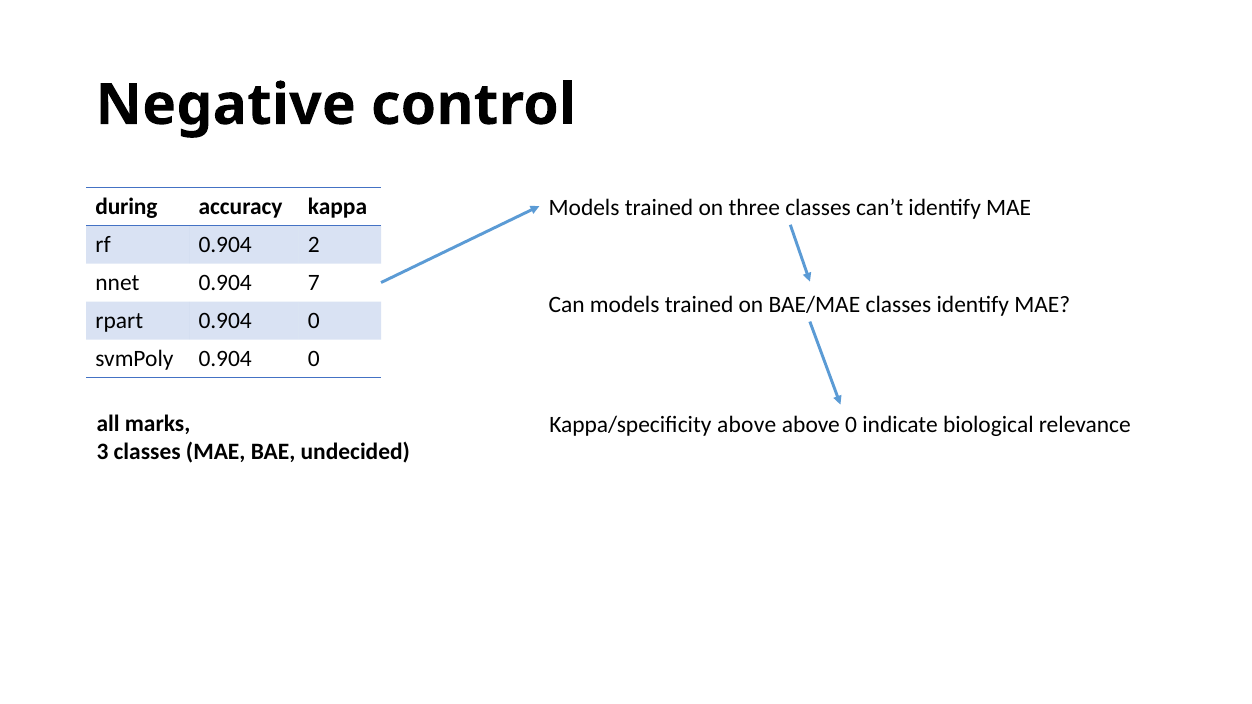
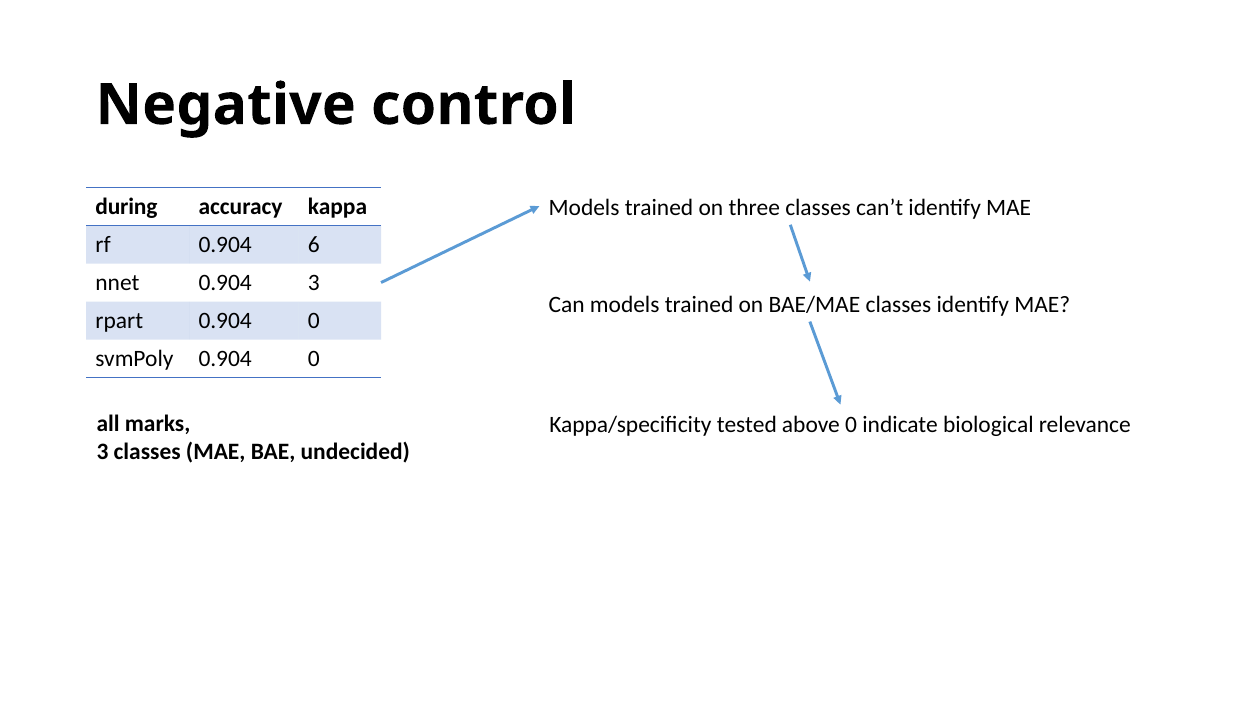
2: 2 -> 6
0.904 7: 7 -> 3
Kappa/specificity above: above -> tested
